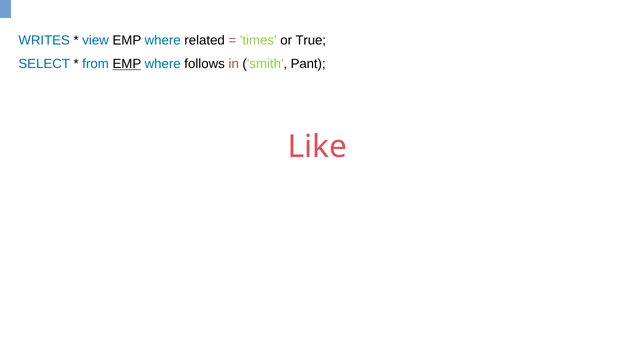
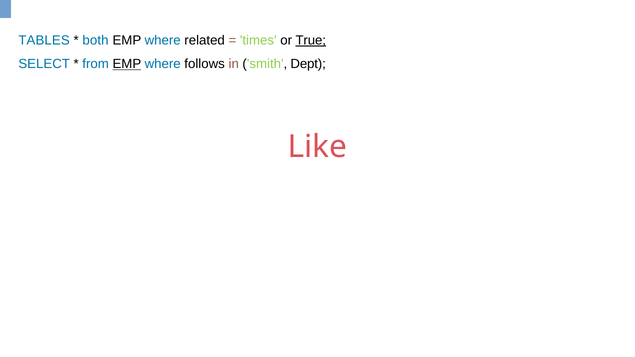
WRITES: WRITES -> TABLES
view: view -> both
True underline: none -> present
Pant: Pant -> Dept
